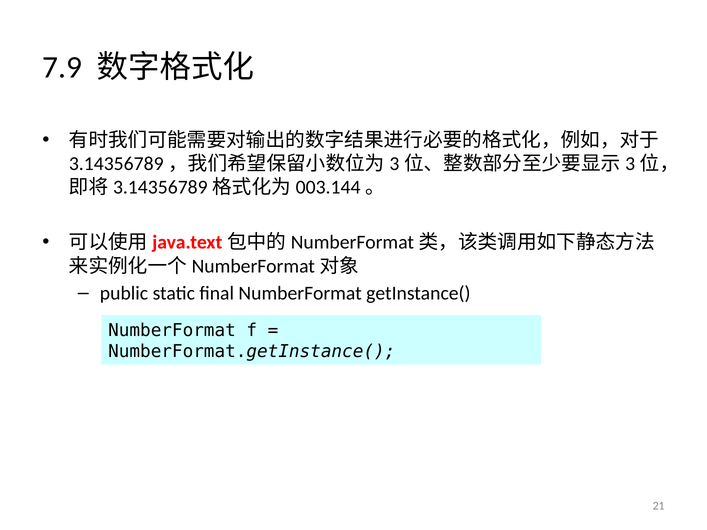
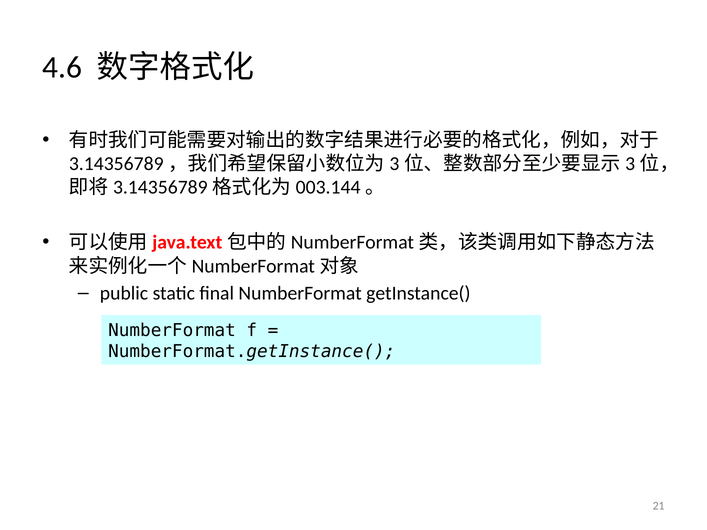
7.9: 7.9 -> 4.6
